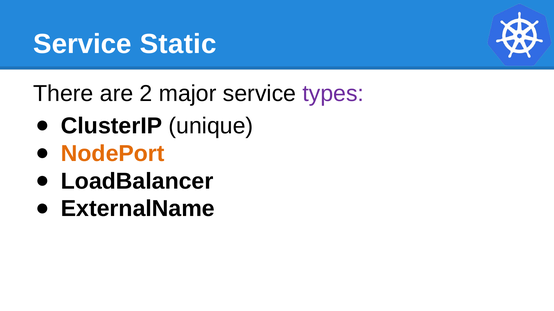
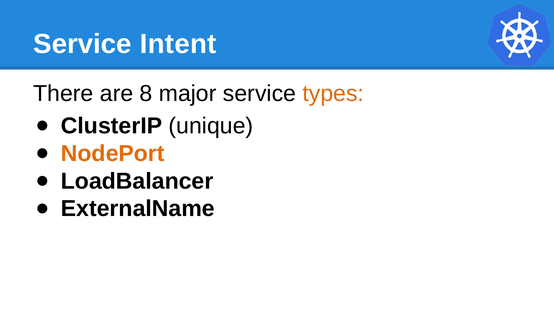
Static: Static -> Intent
2: 2 -> 8
types colour: purple -> orange
